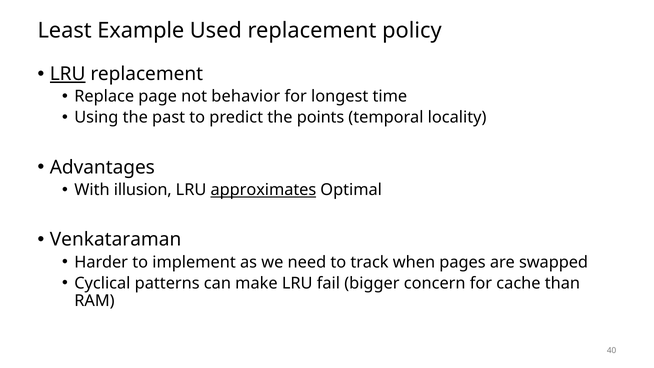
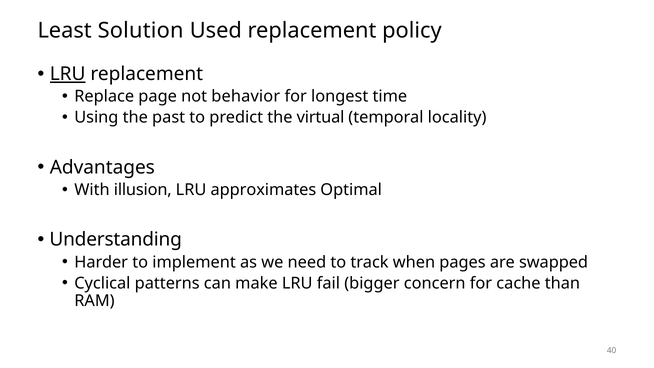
Example: Example -> Solution
points: points -> virtual
approximates underline: present -> none
Venkataraman: Venkataraman -> Understanding
